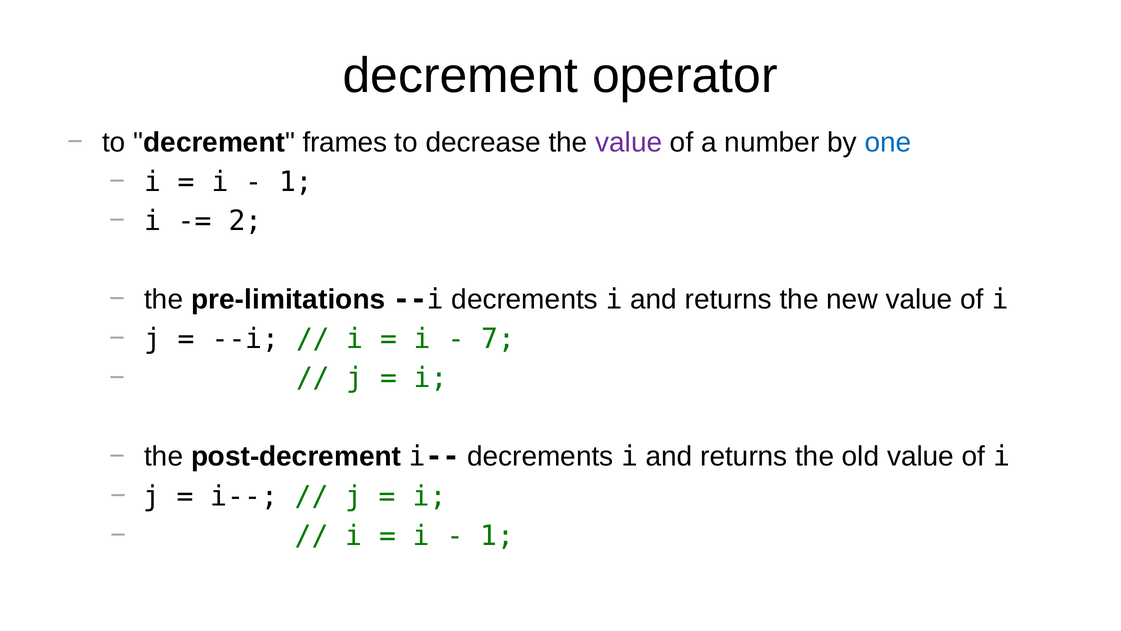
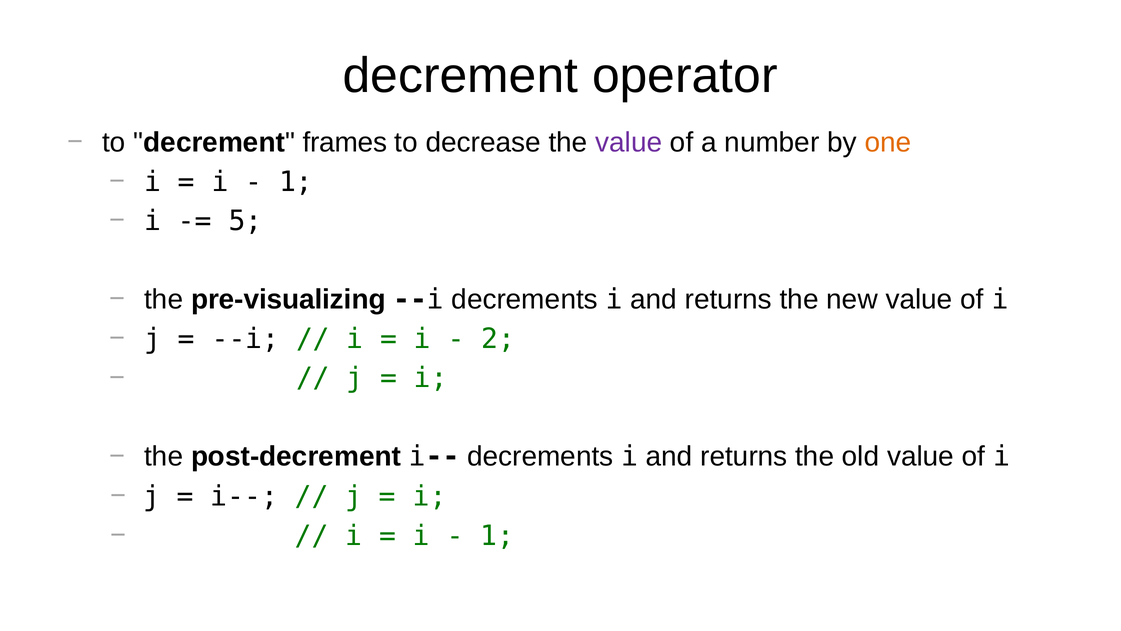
one colour: blue -> orange
2: 2 -> 5
pre-limitations: pre-limitations -> pre-visualizing
7: 7 -> 2
